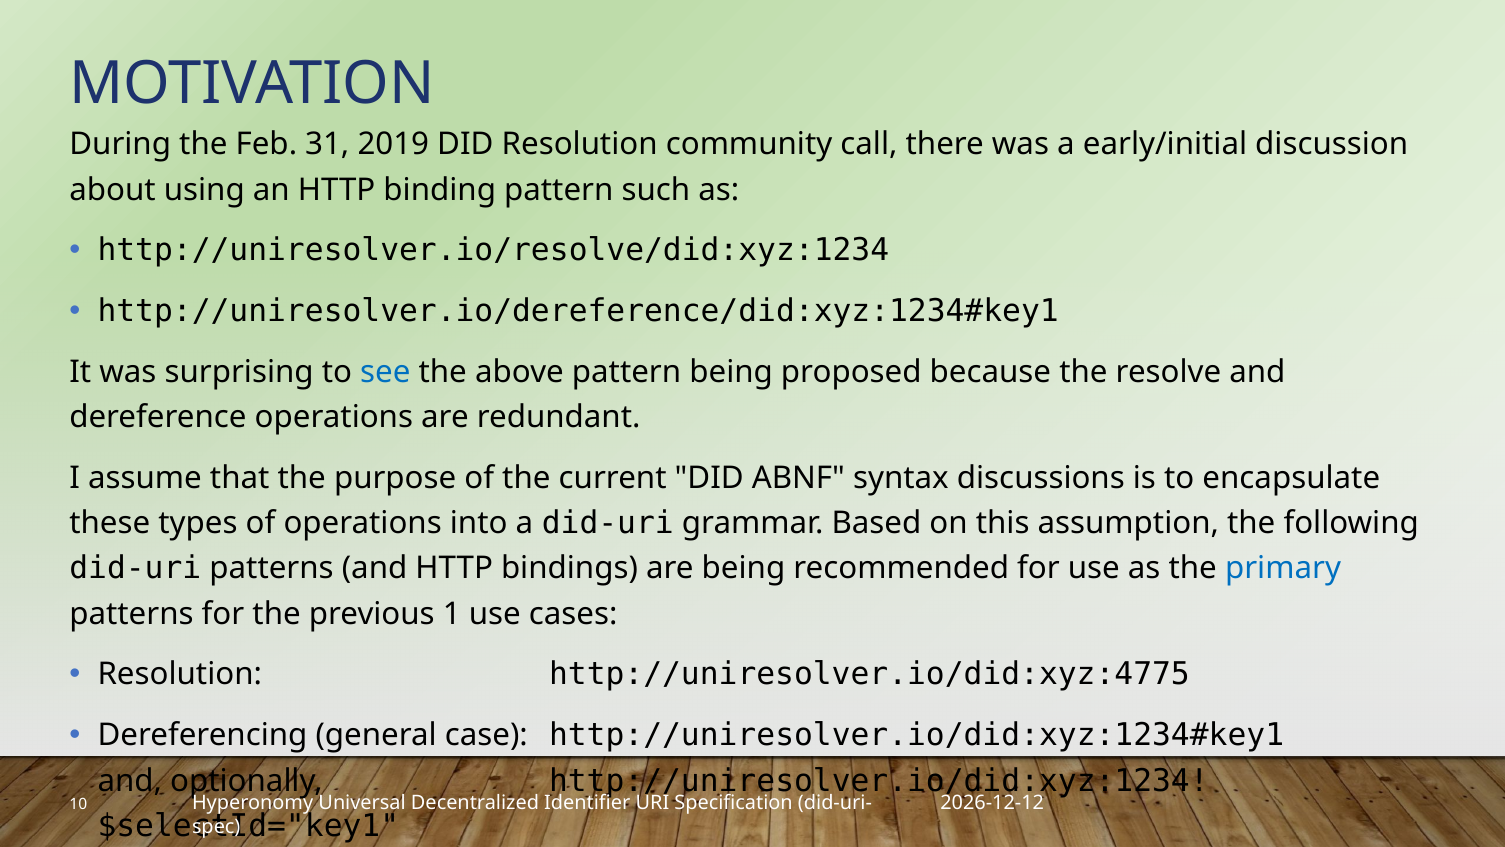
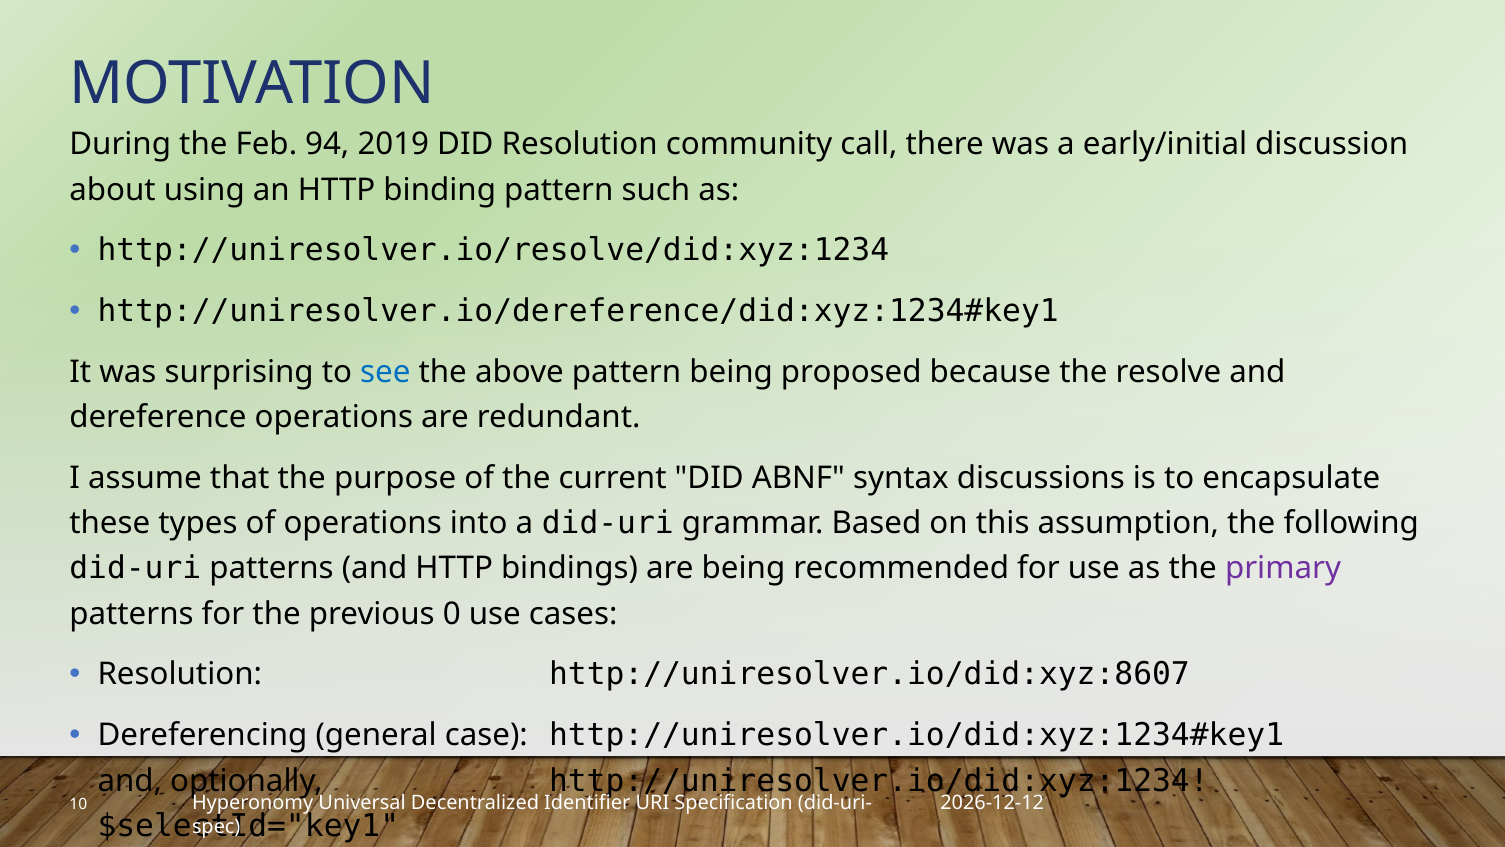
31: 31 -> 94
primary colour: blue -> purple
1: 1 -> 0
http://uniresolver.io/did:xyz:4775: http://uniresolver.io/did:xyz:4775 -> http://uniresolver.io/did:xyz:8607
